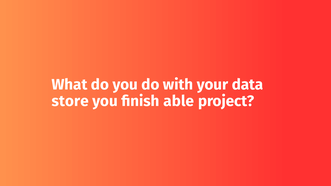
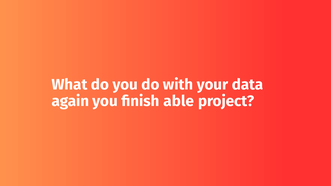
store: store -> again
